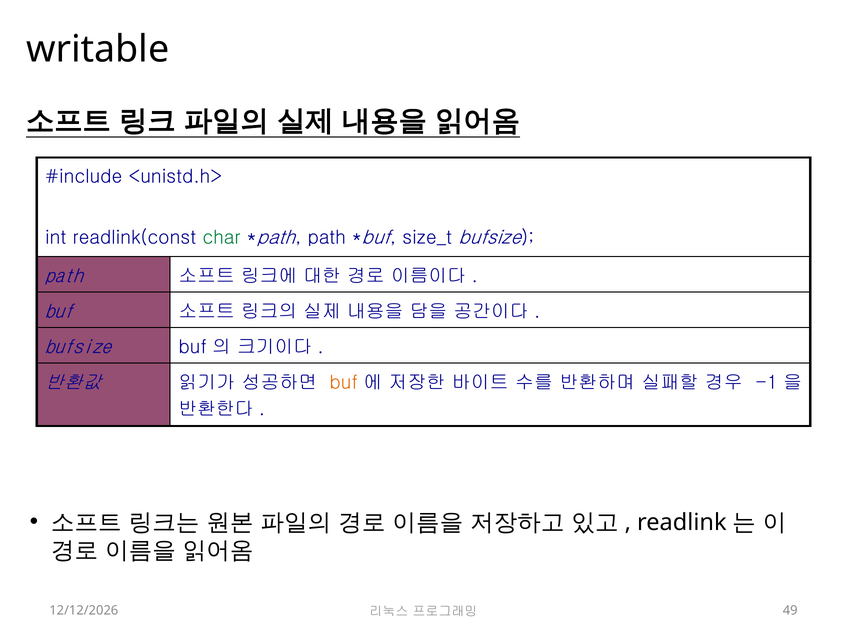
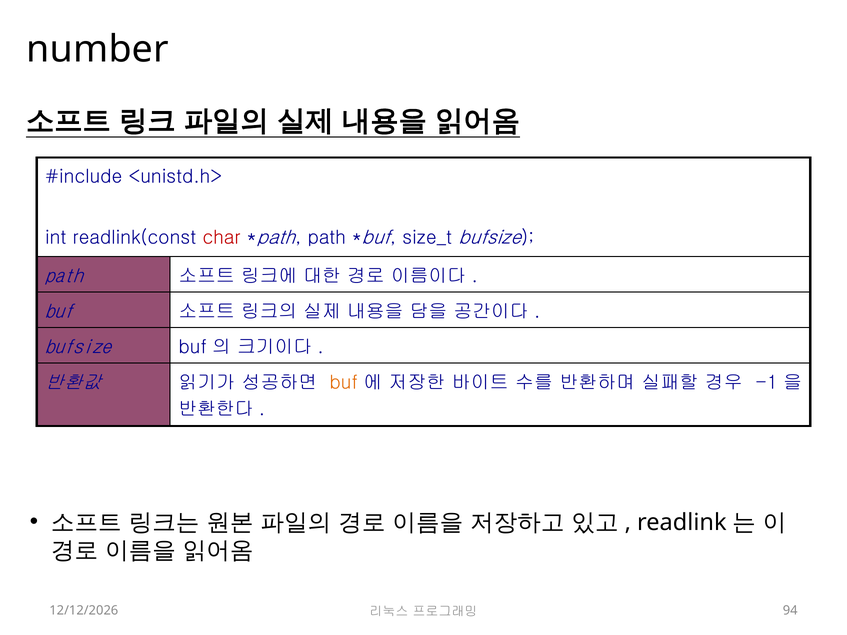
writable: writable -> number
char colour: green -> red
49: 49 -> 94
